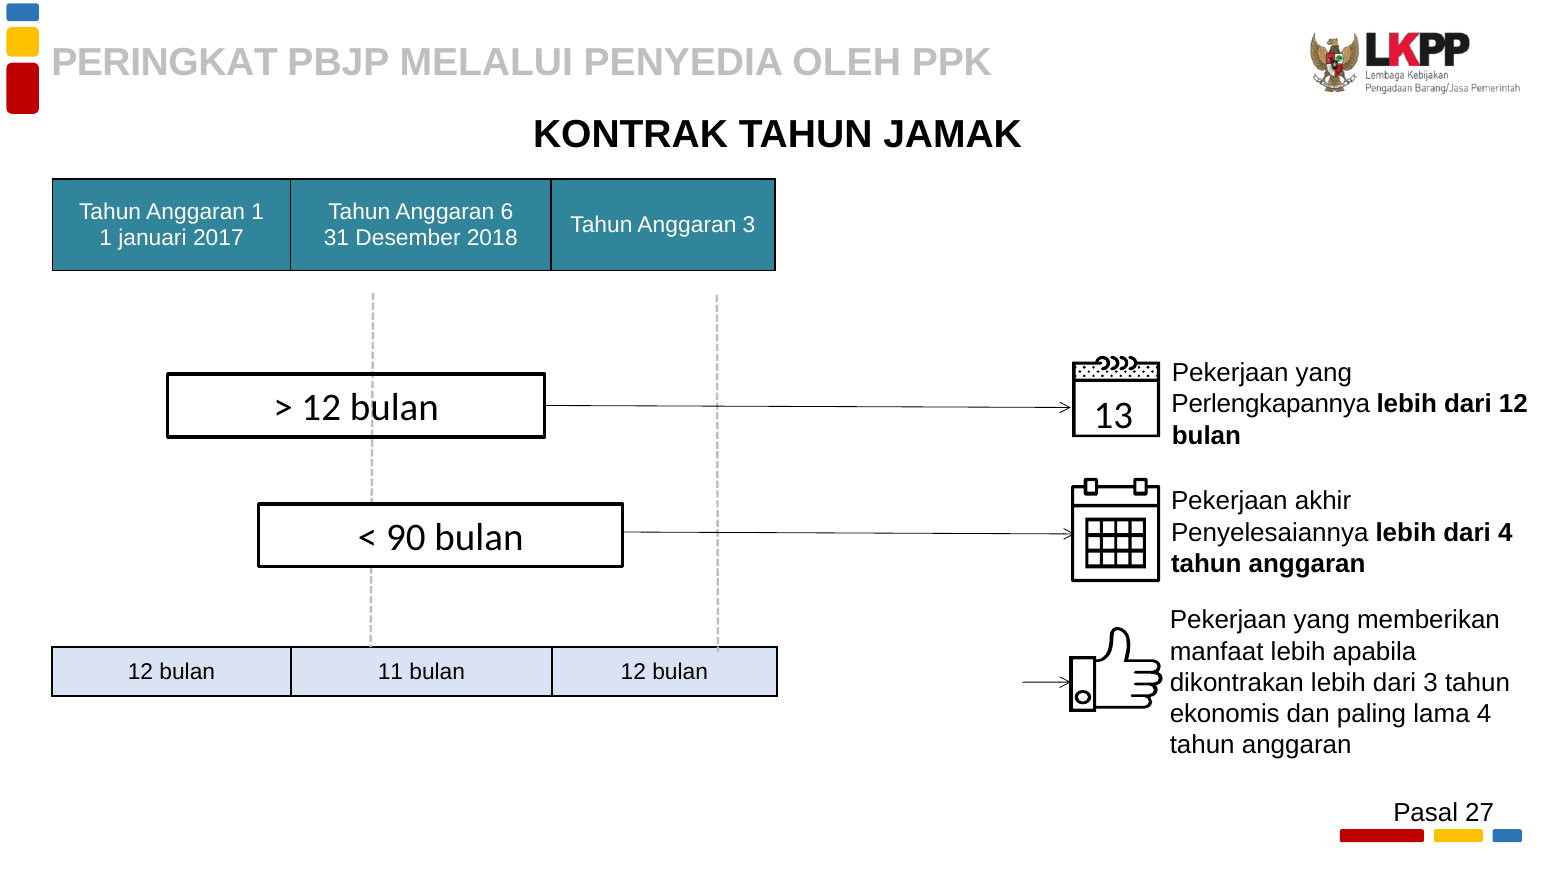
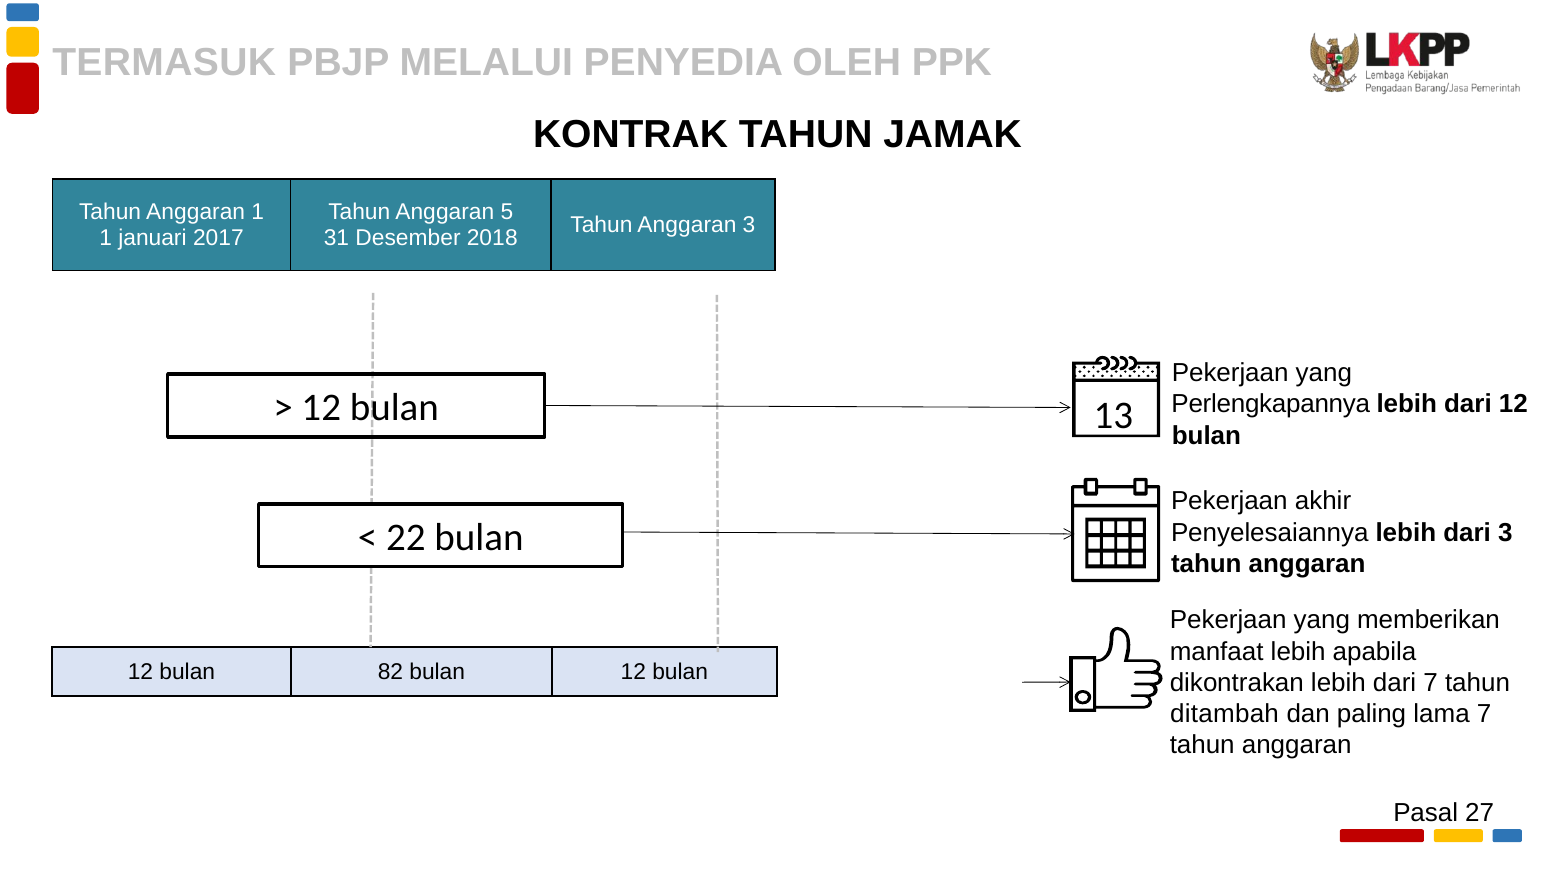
PERINGKAT: PERINGKAT -> TERMASUK
6: 6 -> 5
dari 4: 4 -> 3
90: 90 -> 22
11: 11 -> 82
dari 3: 3 -> 7
ekonomis: ekonomis -> ditambah
lama 4: 4 -> 7
